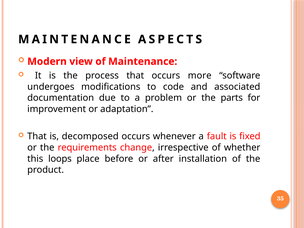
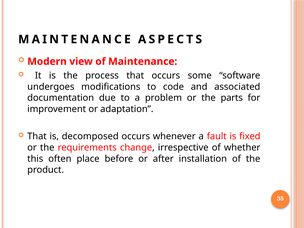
more: more -> some
loops: loops -> often
